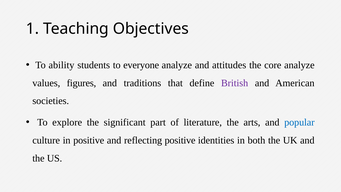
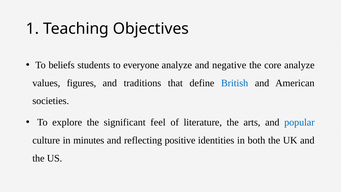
ability: ability -> beliefs
attitudes: attitudes -> negative
British colour: purple -> blue
part: part -> feel
in positive: positive -> minutes
